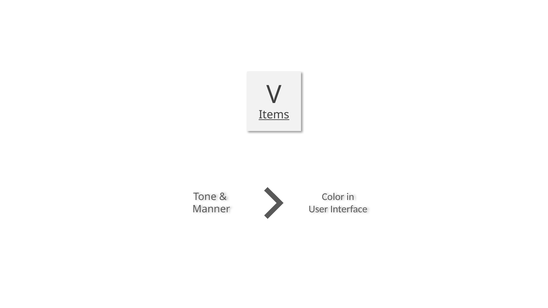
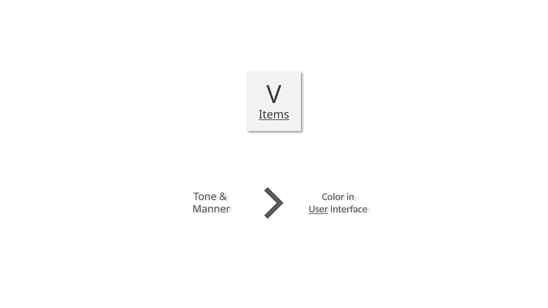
User underline: none -> present
